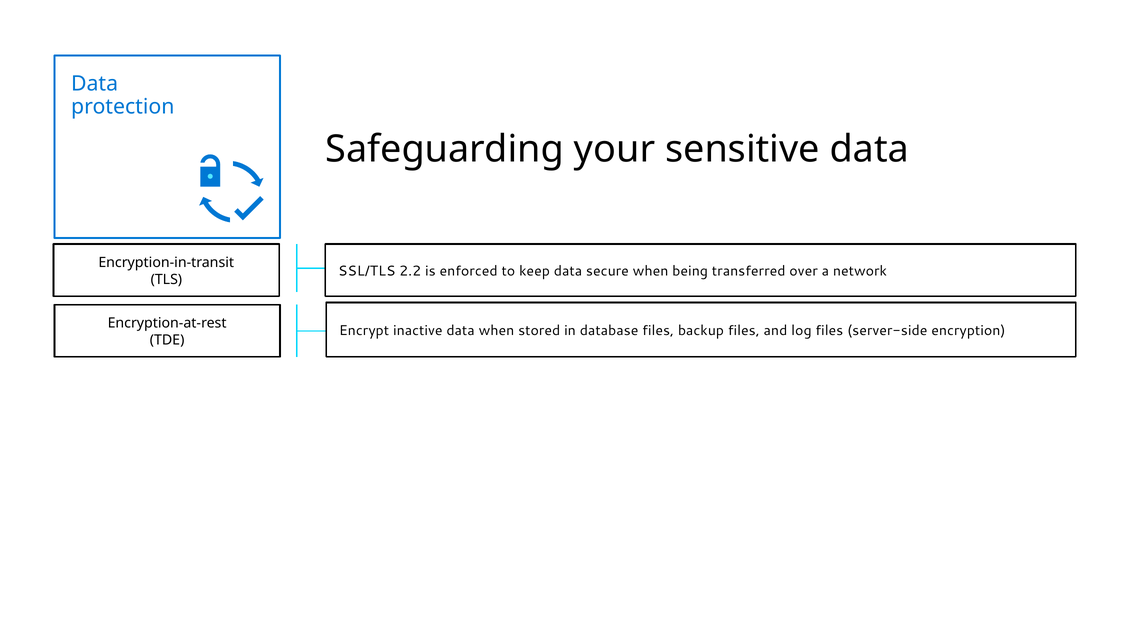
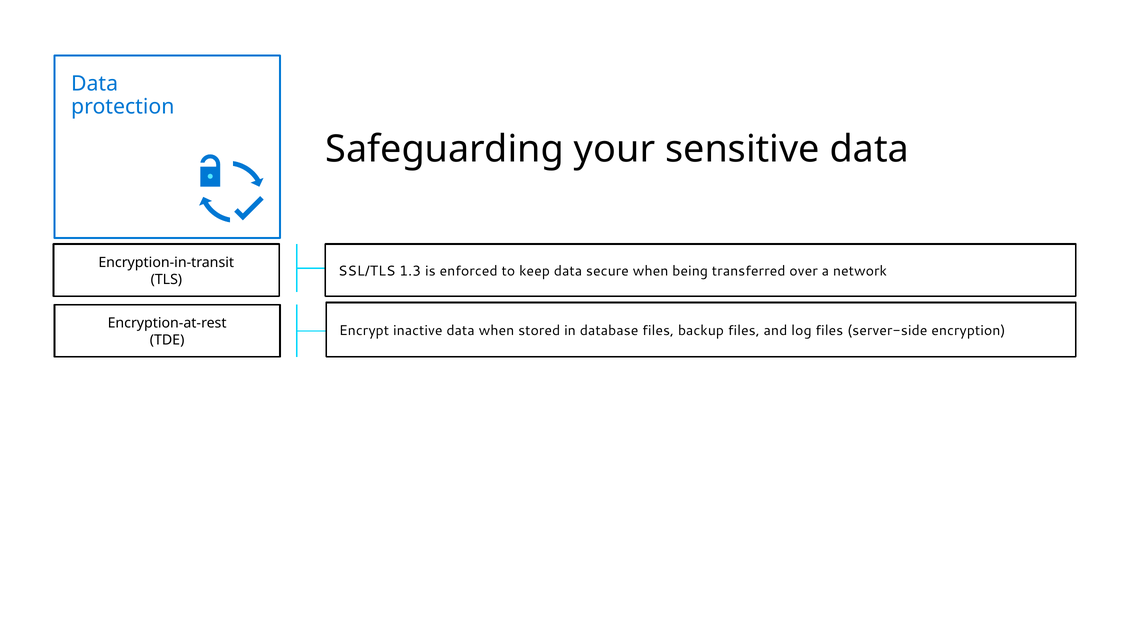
2.2: 2.2 -> 1.3
